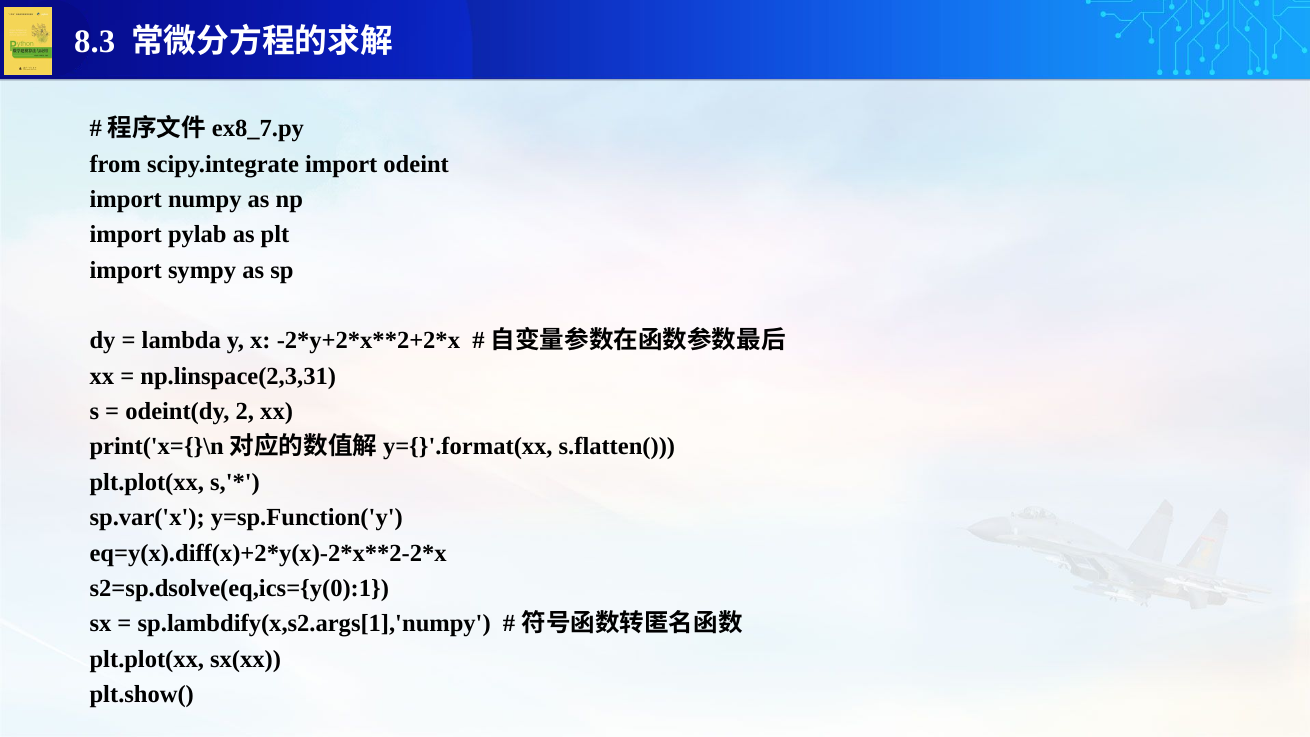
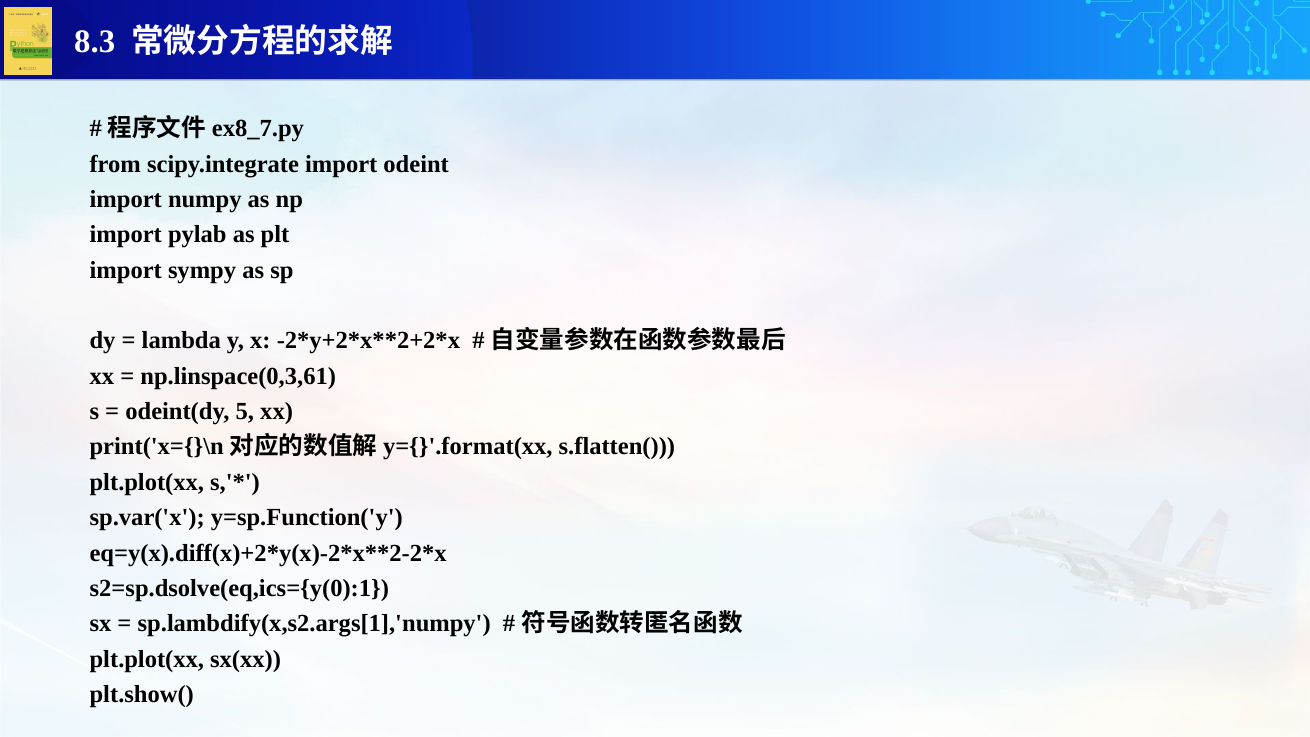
np.linspace(2,3,31: np.linspace(2,3,31 -> np.linspace(0,3,61
2: 2 -> 5
